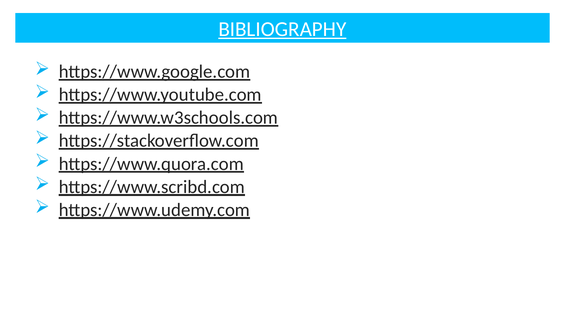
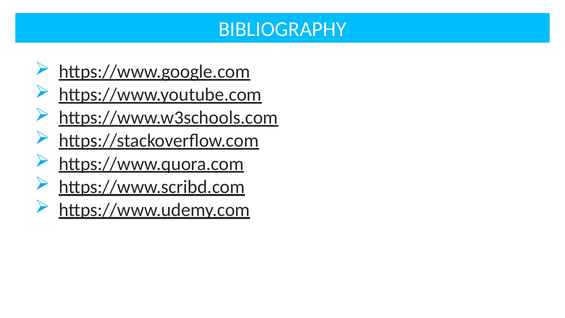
BIBLIOGRAPHY underline: present -> none
